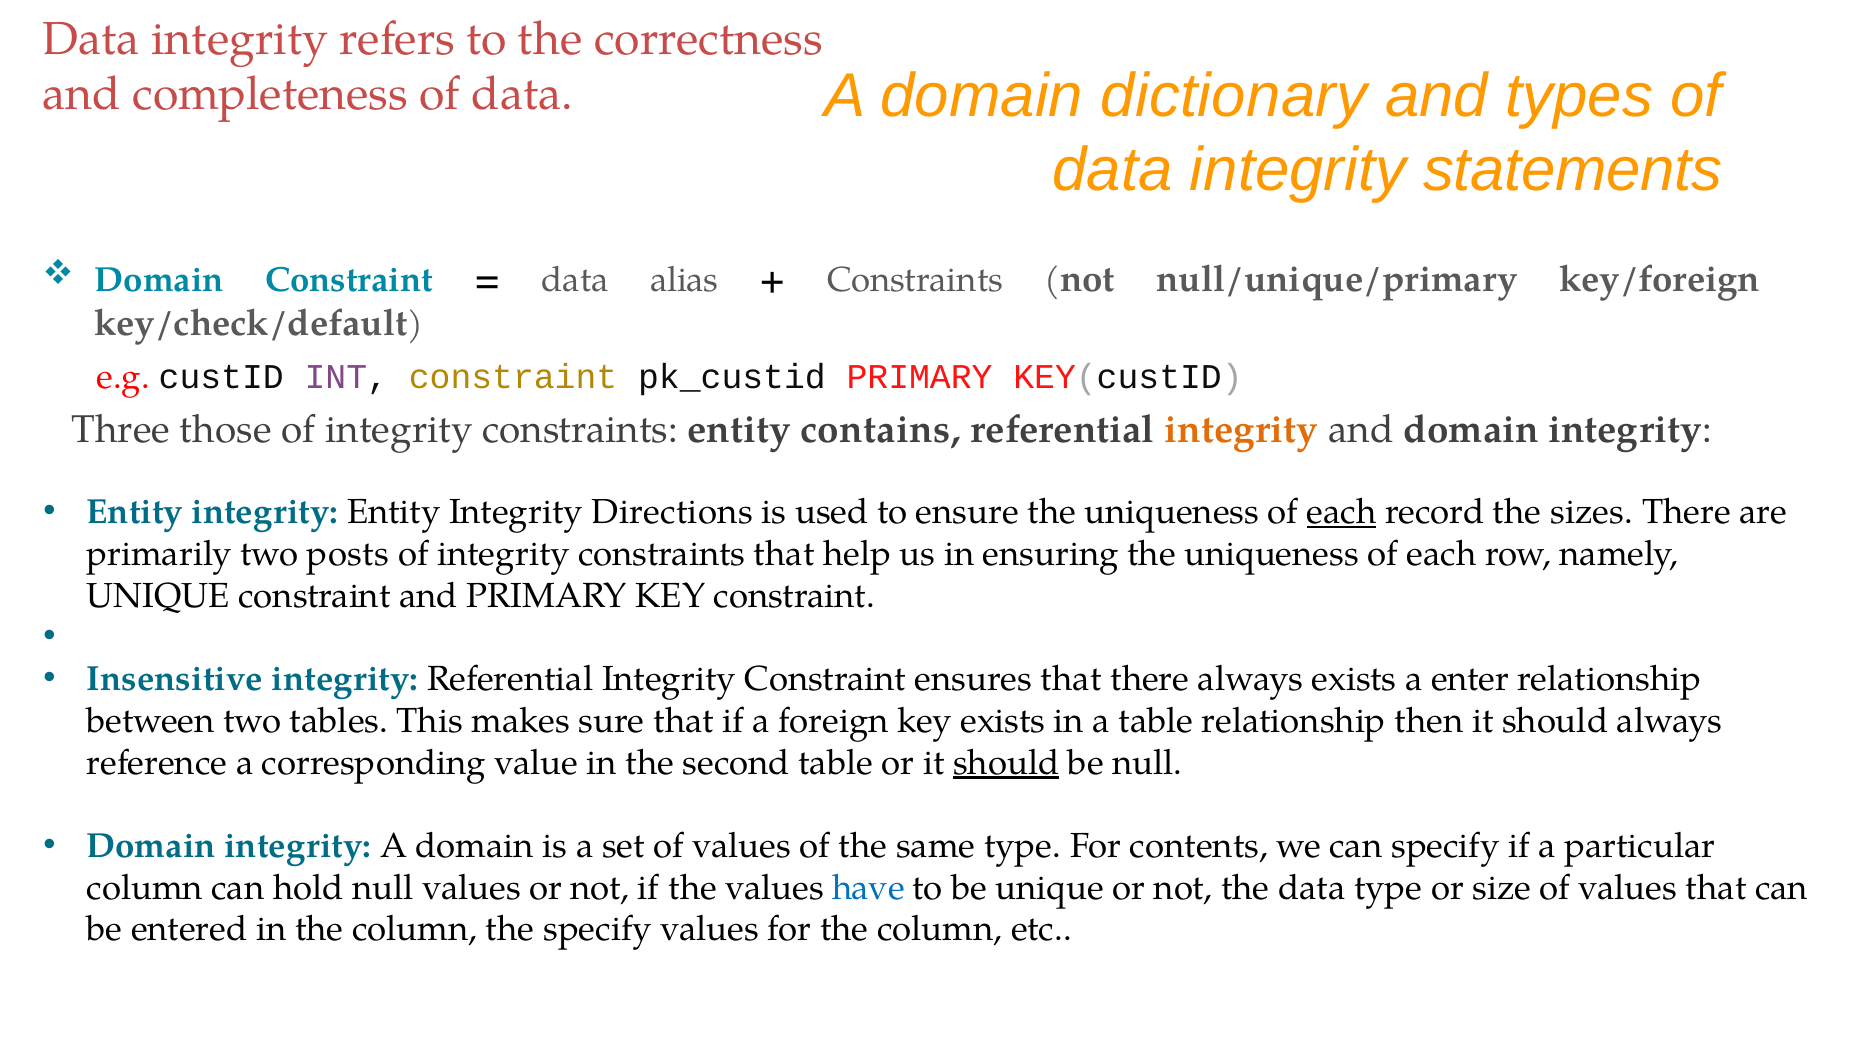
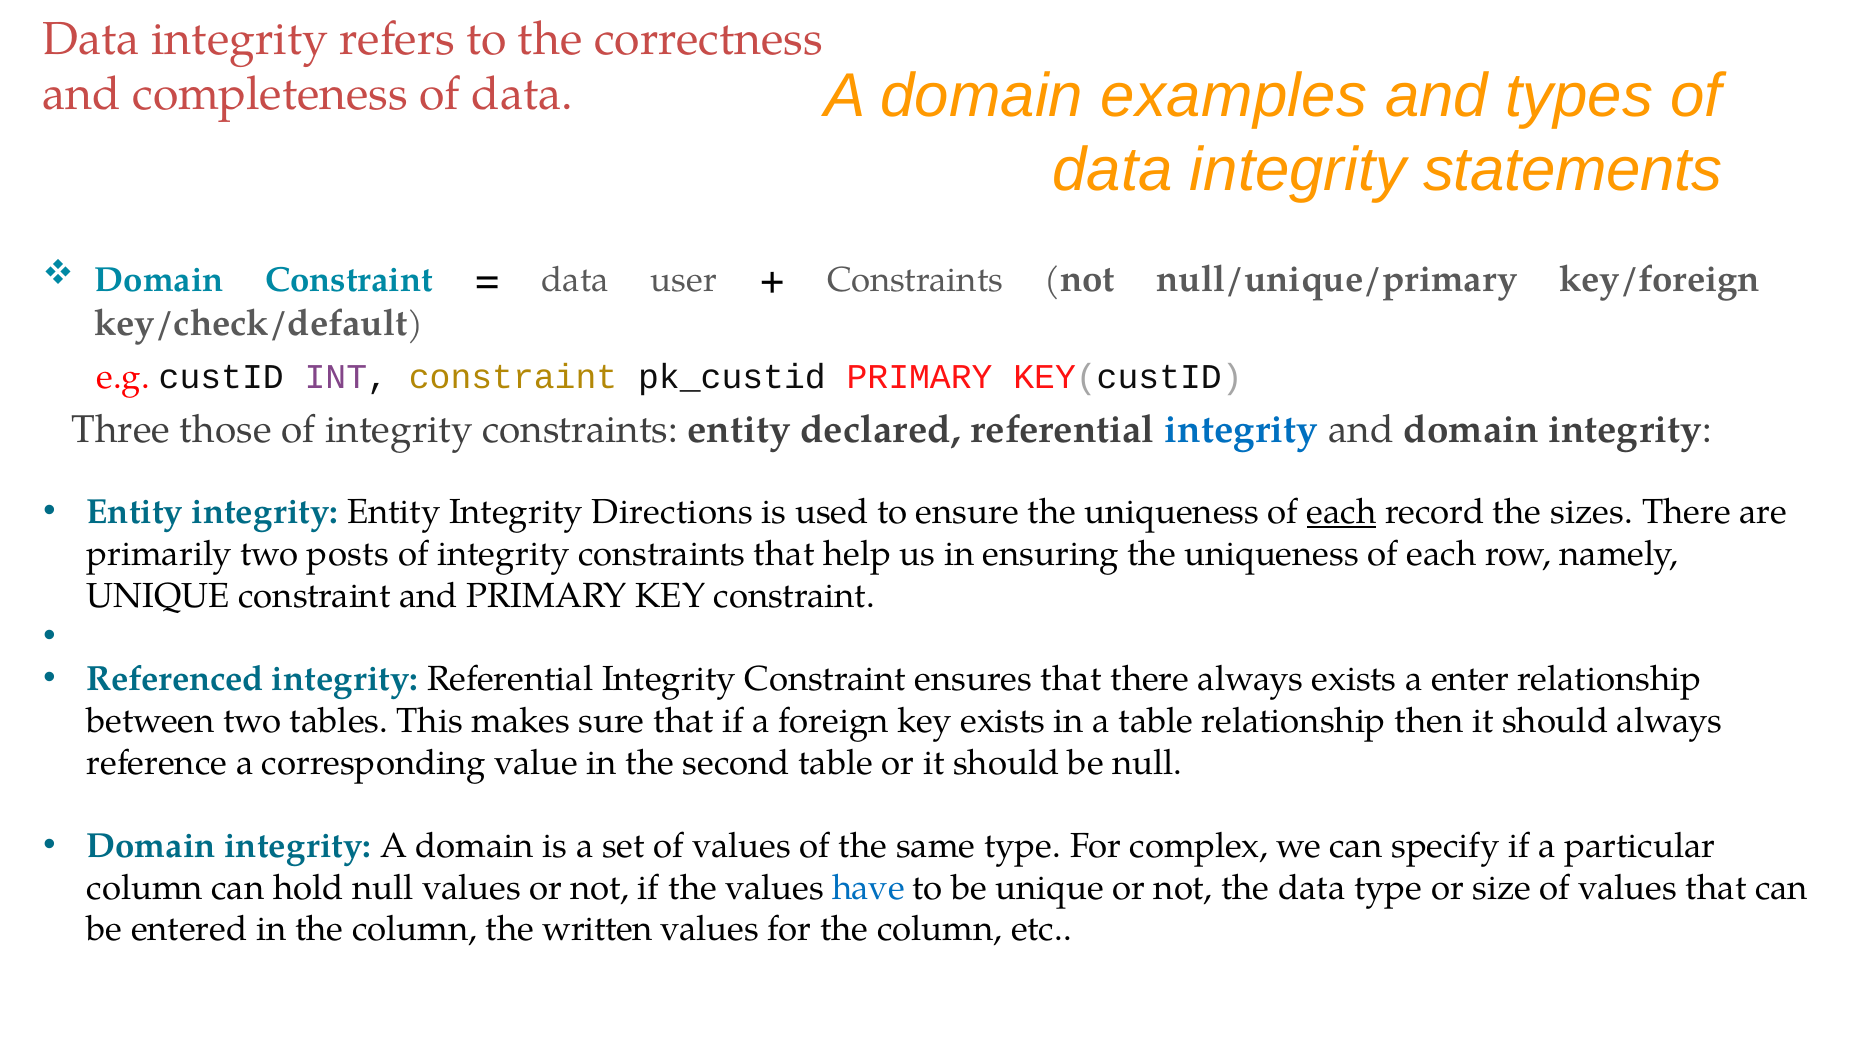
dictionary: dictionary -> examples
alias: alias -> user
contains: contains -> declared
integrity at (1241, 429) colour: orange -> blue
Insensitive: Insensitive -> Referenced
should at (1006, 762) underline: present -> none
contents: contents -> complex
the specify: specify -> written
